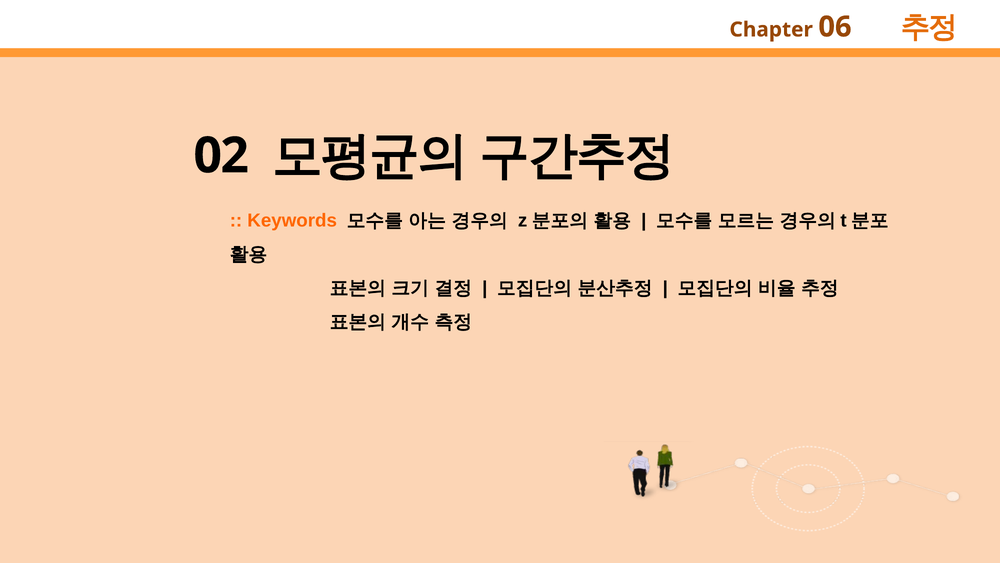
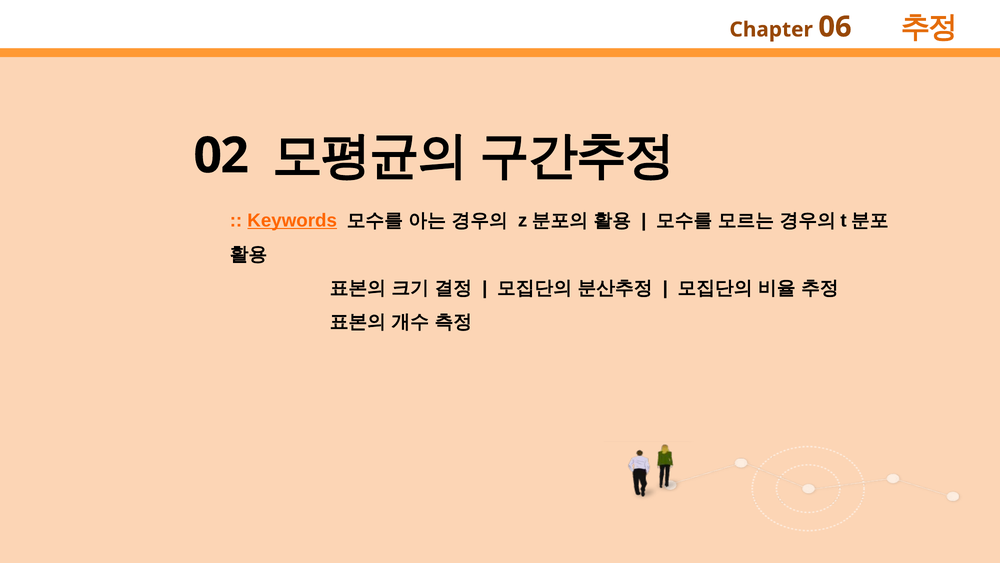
Keywords underline: none -> present
